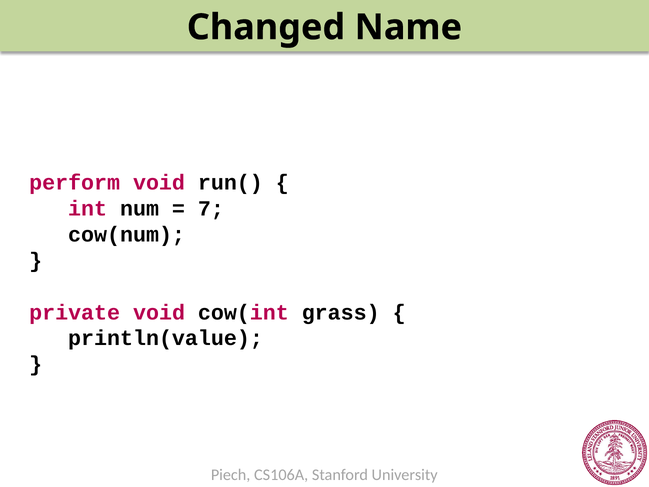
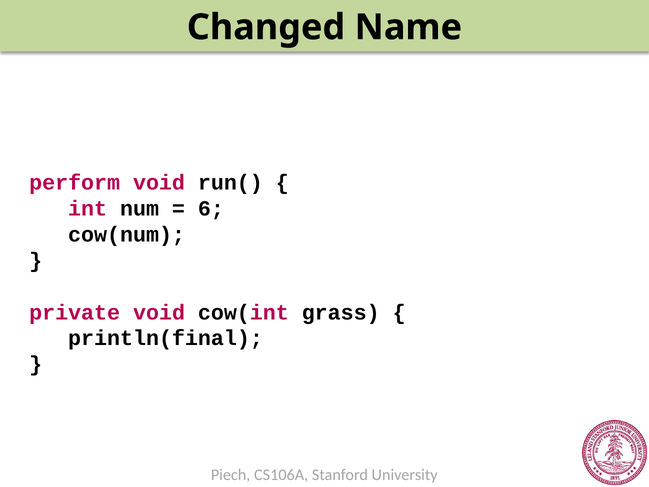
7: 7 -> 6
println(value: println(value -> println(final
